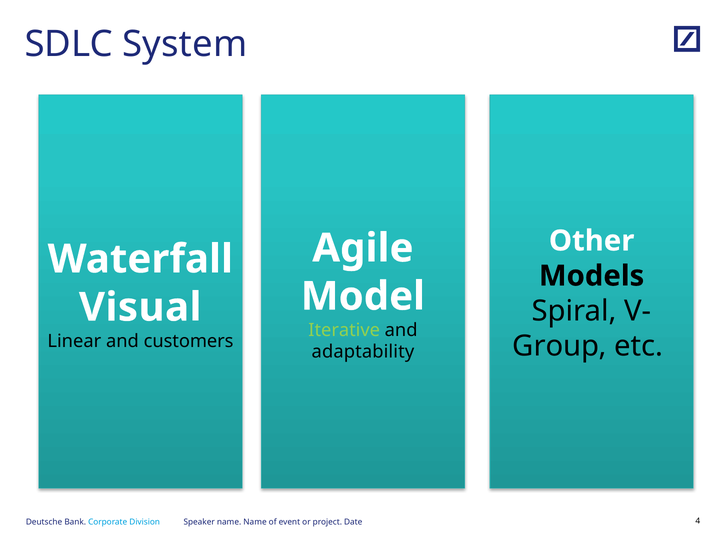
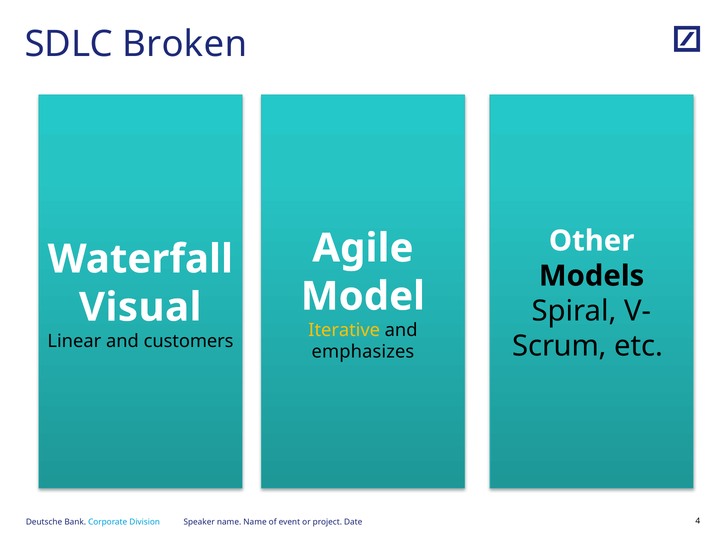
System: System -> Broken
Iterative colour: light green -> yellow
Group: Group -> Scrum
adaptability: adaptability -> emphasizes
